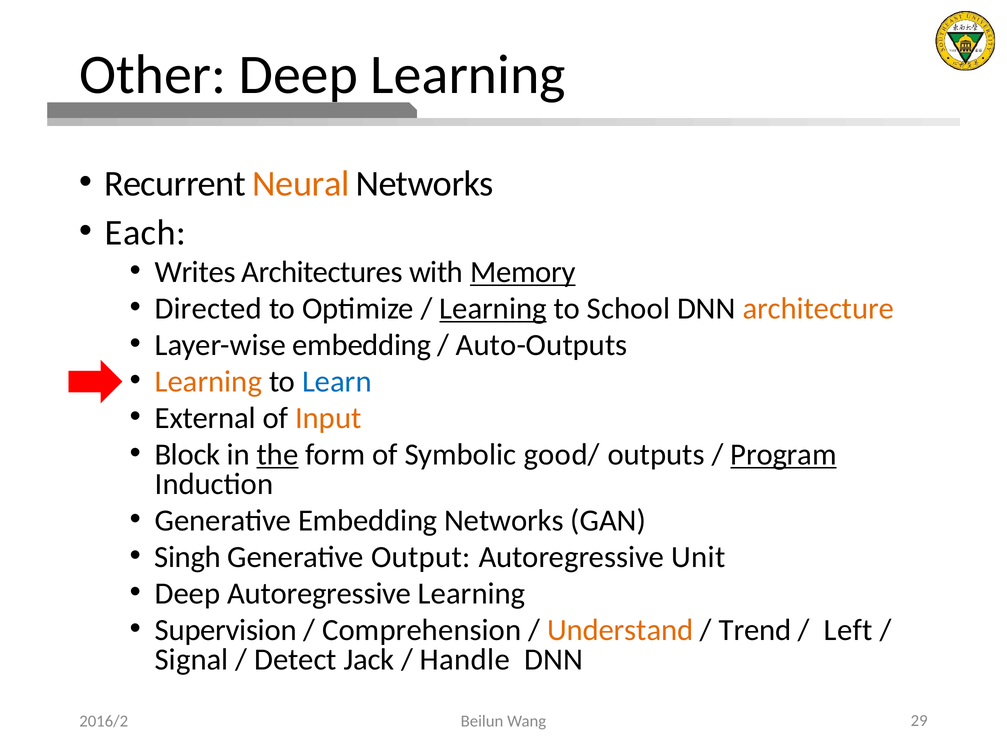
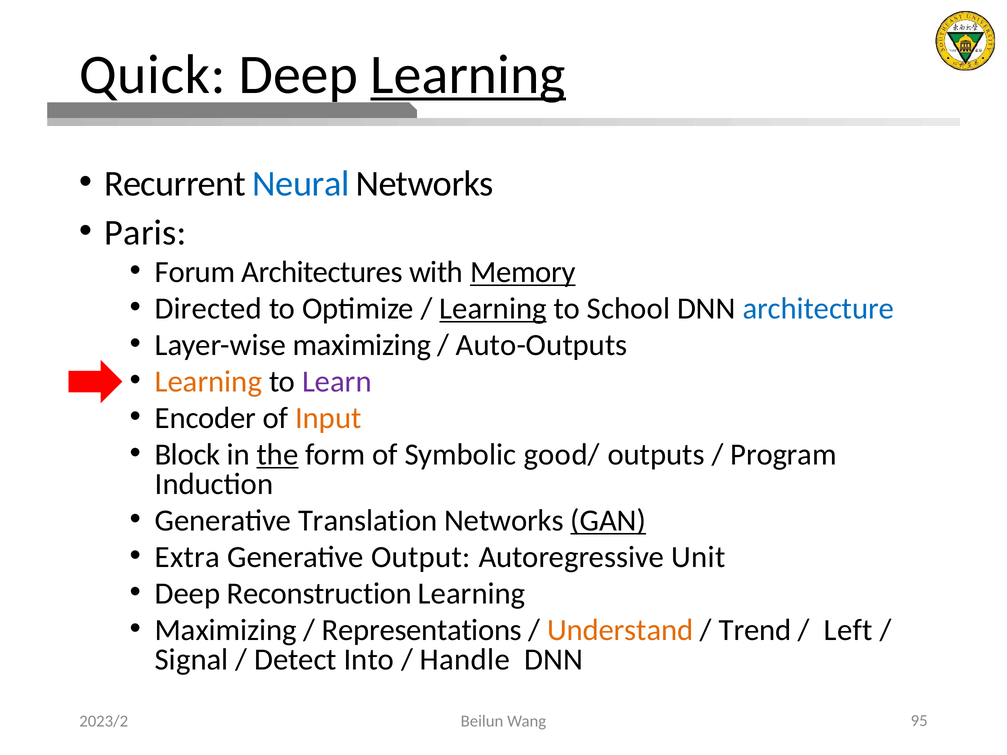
Other: Other -> Quick
Learning at (468, 75) underline: none -> present
Neural colour: orange -> blue
Each: Each -> Paris
Writes: Writes -> Forum
architecture colour: orange -> blue
Layer-wise embedding: embedding -> maximizing
Learn colour: blue -> purple
External: External -> Encoder
Program underline: present -> none
Generative Embedding: Embedding -> Translation
GAN underline: none -> present
Singh: Singh -> Extra
Deep Autoregressive: Autoregressive -> Reconstruction
Supervision at (226, 630): Supervision -> Maximizing
Comprehension: Comprehension -> Representations
Jack: Jack -> Into
2016/2: 2016/2 -> 2023/2
29: 29 -> 95
